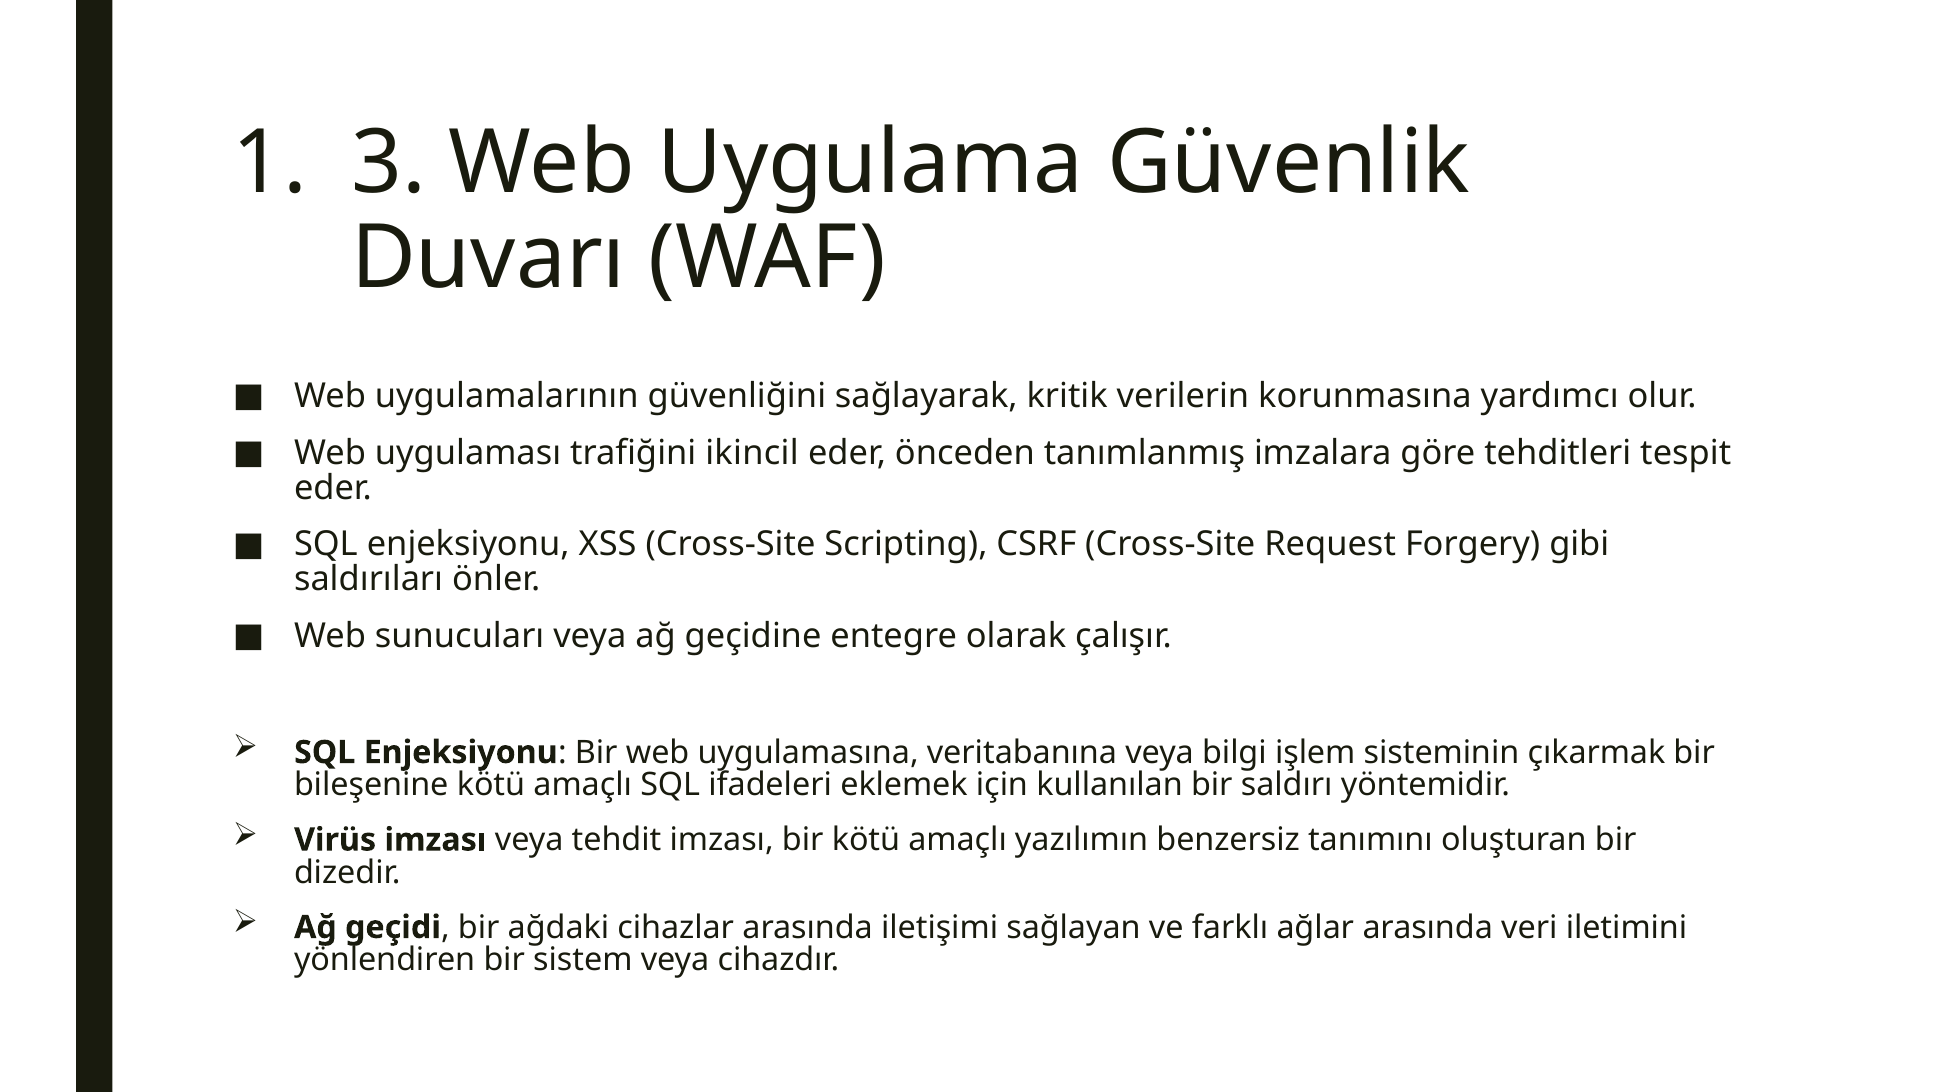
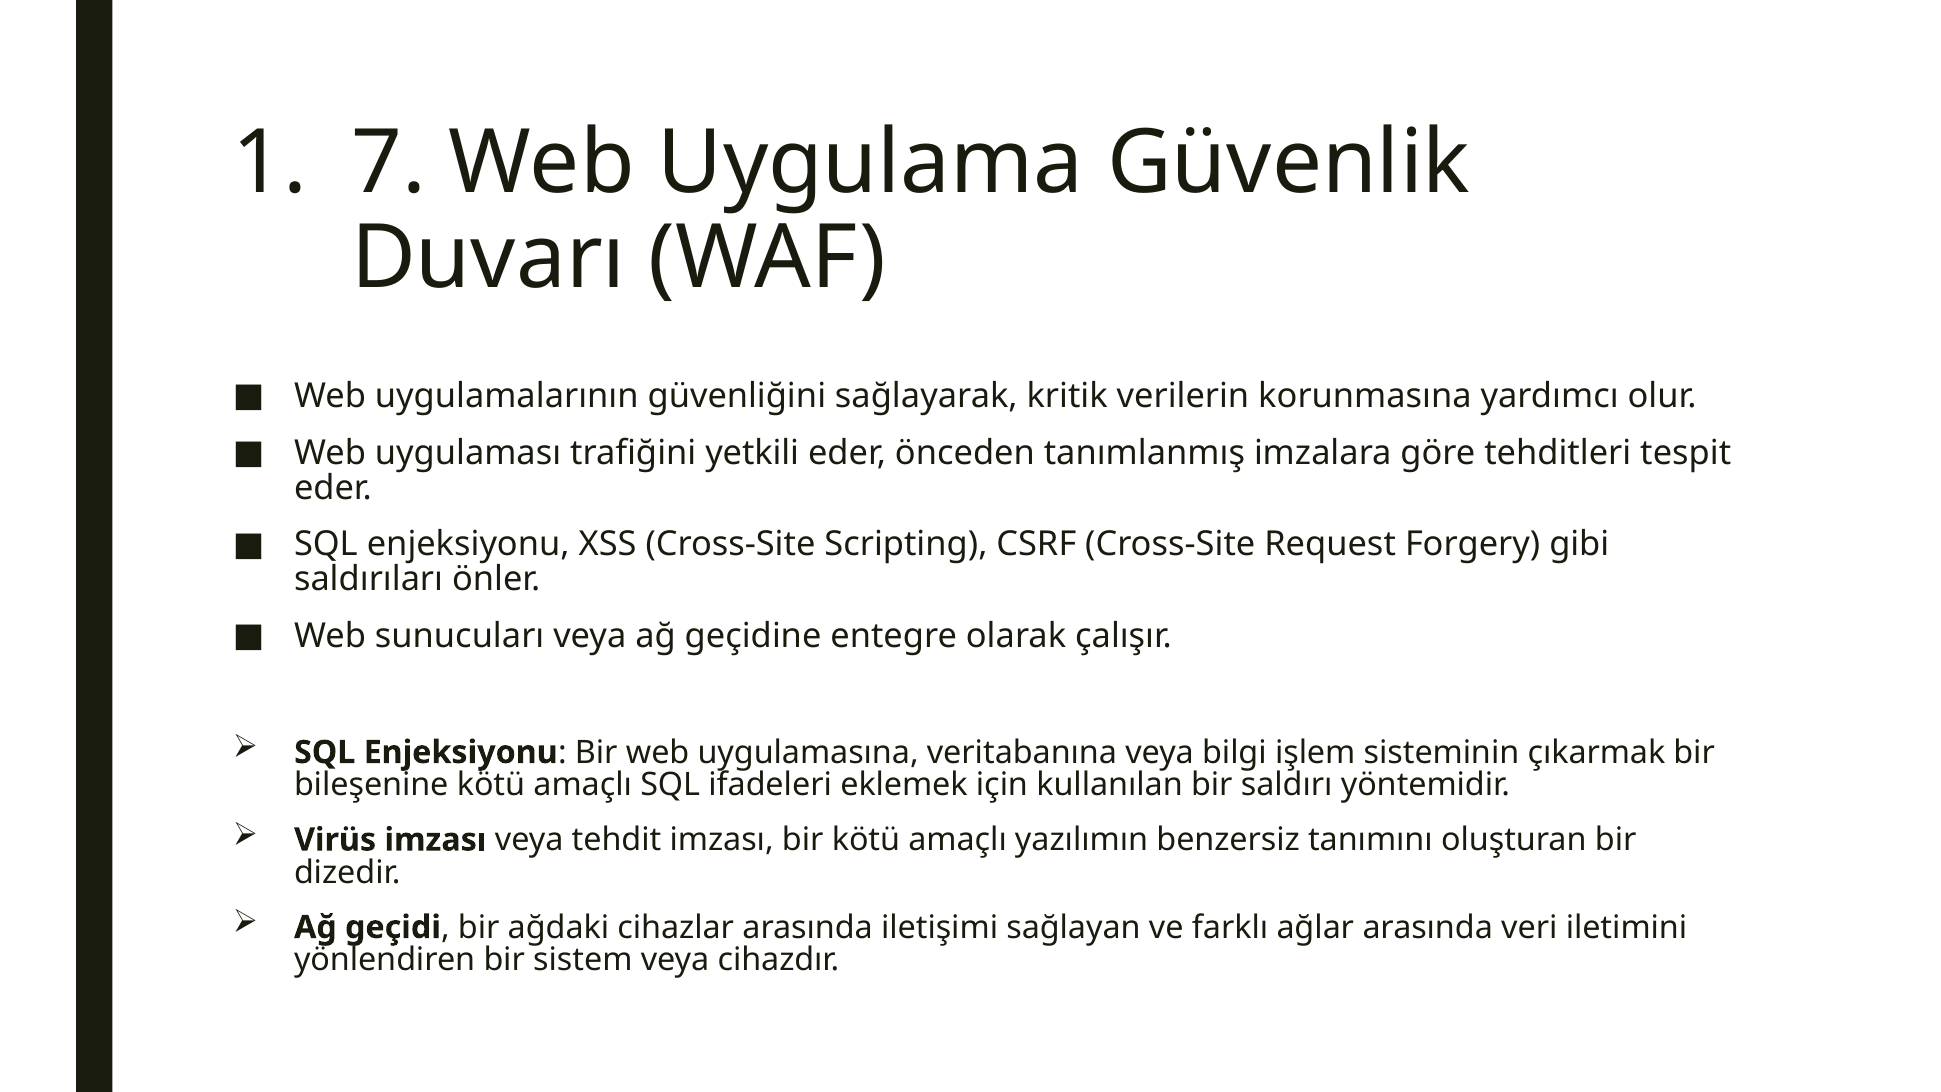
3: 3 -> 7
ikincil: ikincil -> yetkili
